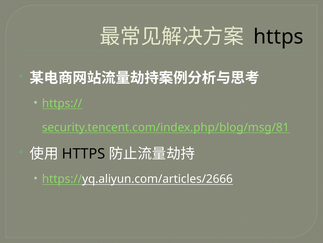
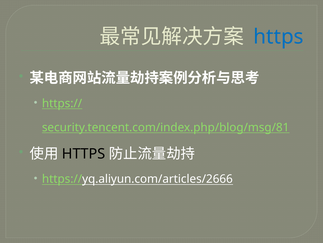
https at (279, 37) colour: black -> blue
